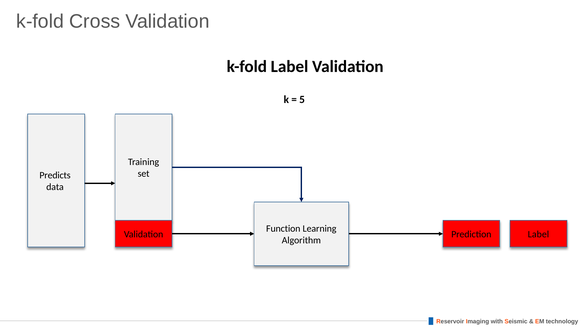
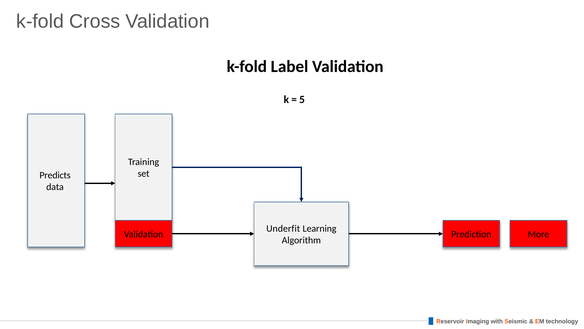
Function: Function -> Underfit
Prediction Label: Label -> More
